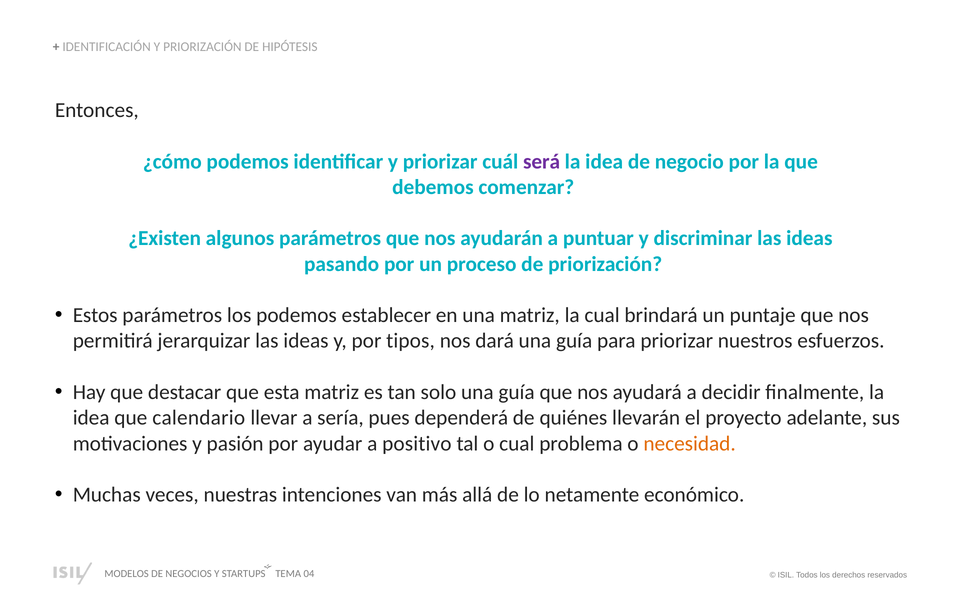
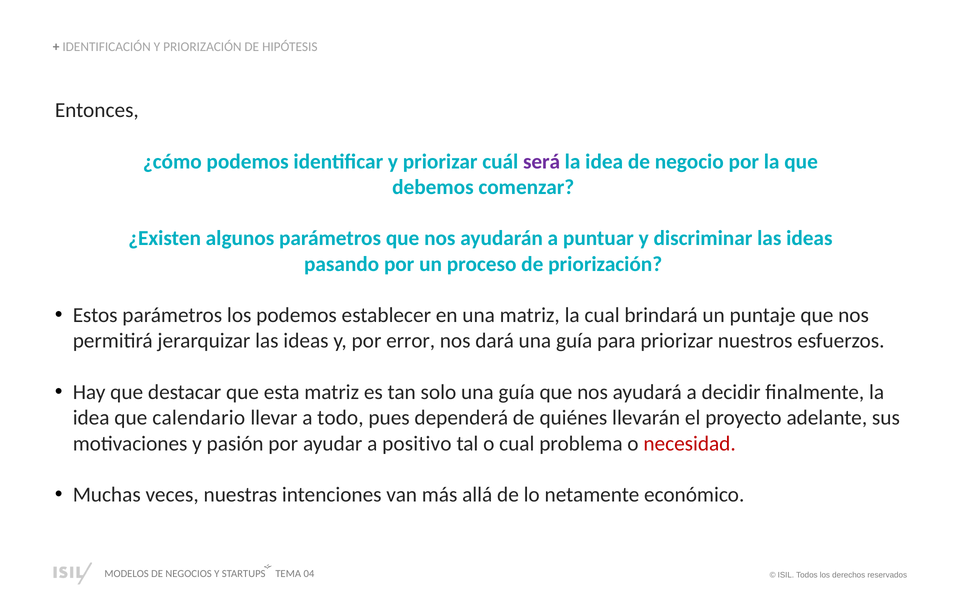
tipos: tipos -> error
sería: sería -> todo
necesidad colour: orange -> red
